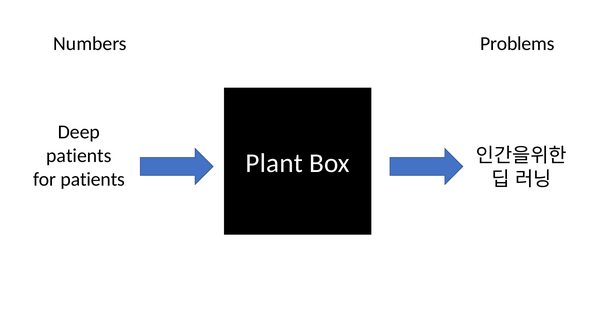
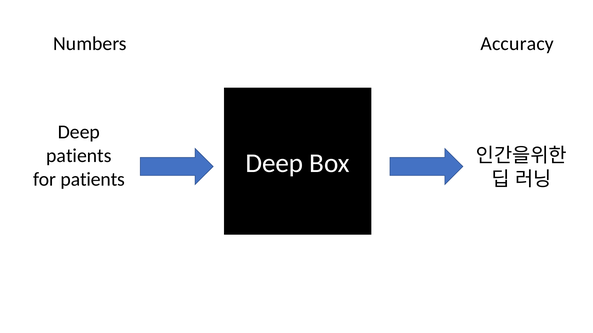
Problems: Problems -> Accuracy
Plant at (274, 163): Plant -> Deep
